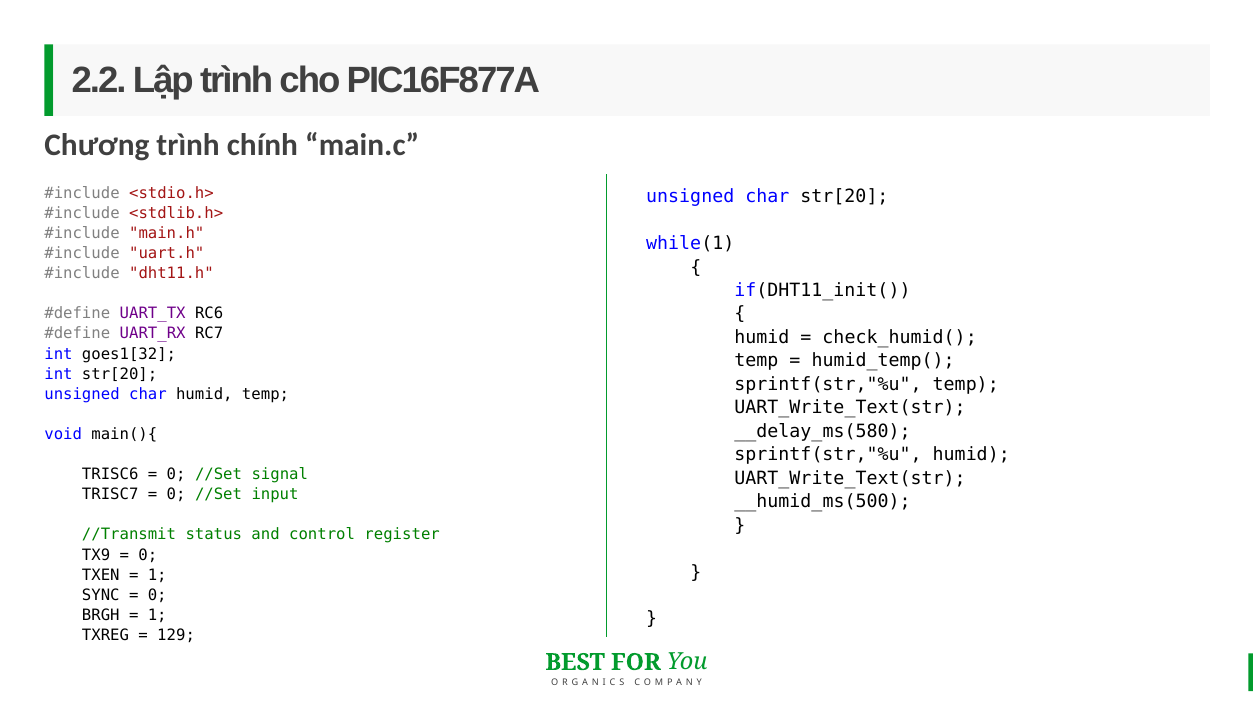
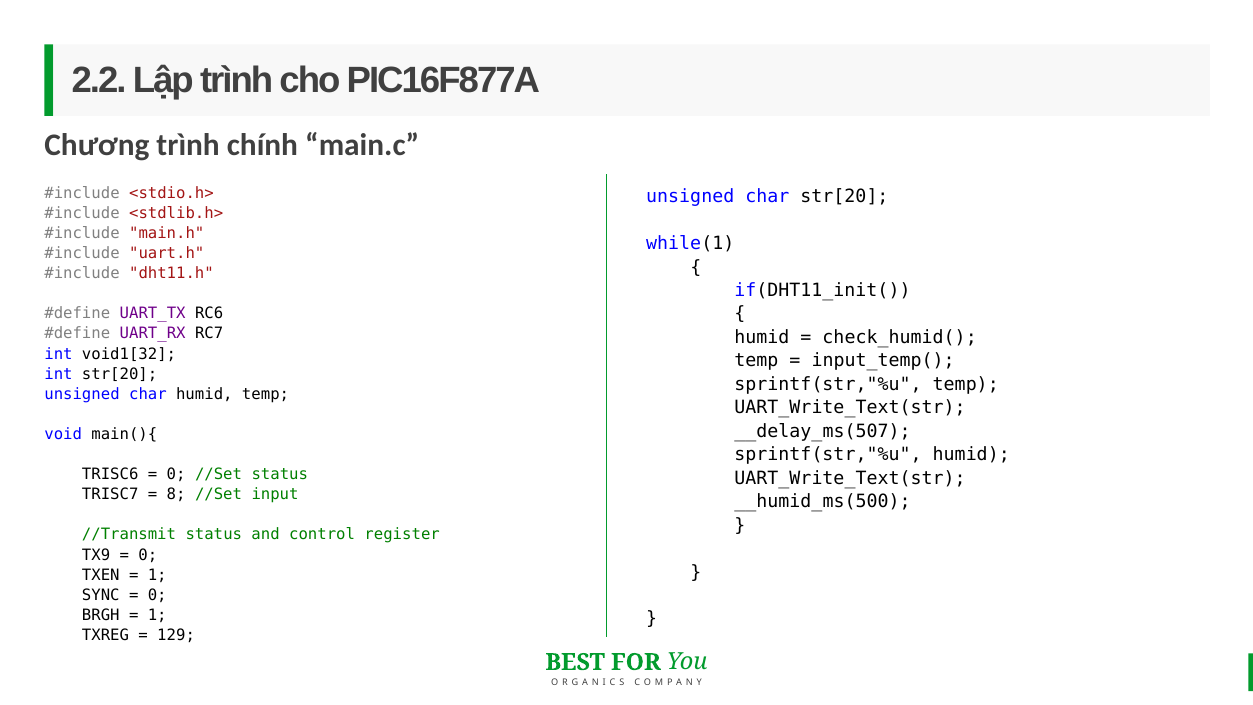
goes1[32: goes1[32 -> void1[32
humid_temp(: humid_temp( -> input_temp(
__delay_ms(580: __delay_ms(580 -> __delay_ms(507
//Set signal: signal -> status
0 at (176, 494): 0 -> 8
